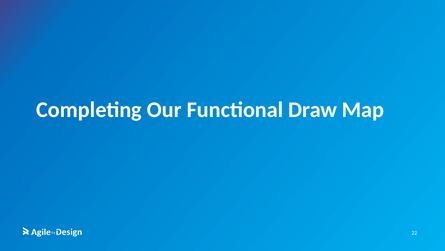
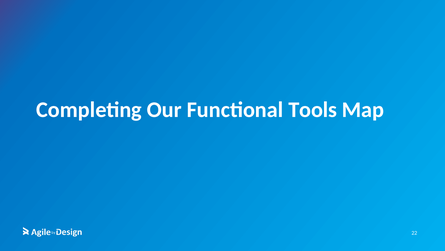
Draw: Draw -> Tools
